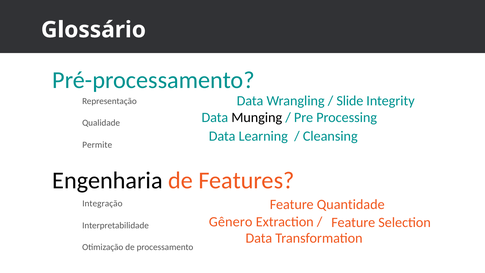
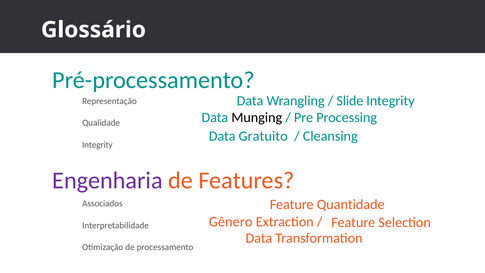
Learning: Learning -> Gratuito
Permite at (97, 145): Permite -> Integrity
Engenharia colour: black -> purple
Integração: Integração -> Associados
